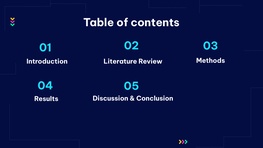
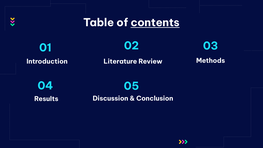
contents underline: none -> present
